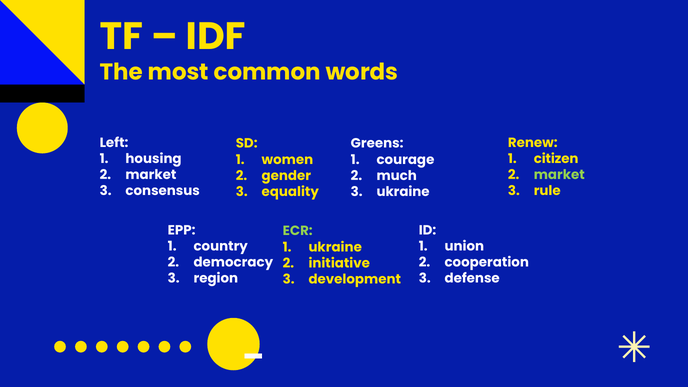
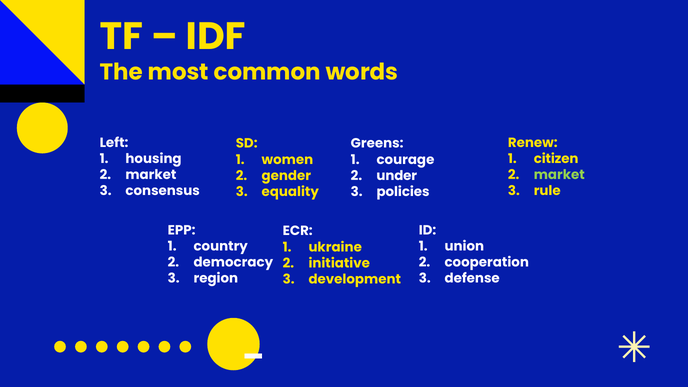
much: much -> under
ukraine at (403, 192): ukraine -> policies
ECR colour: light green -> white
